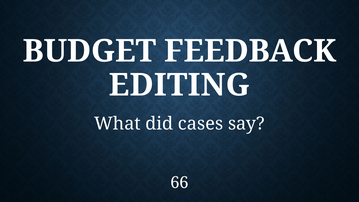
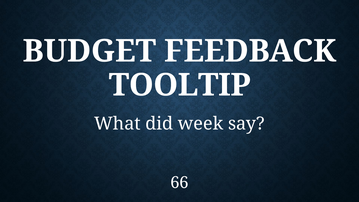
EDITING: EDITING -> TOOLTIP
cases: cases -> week
